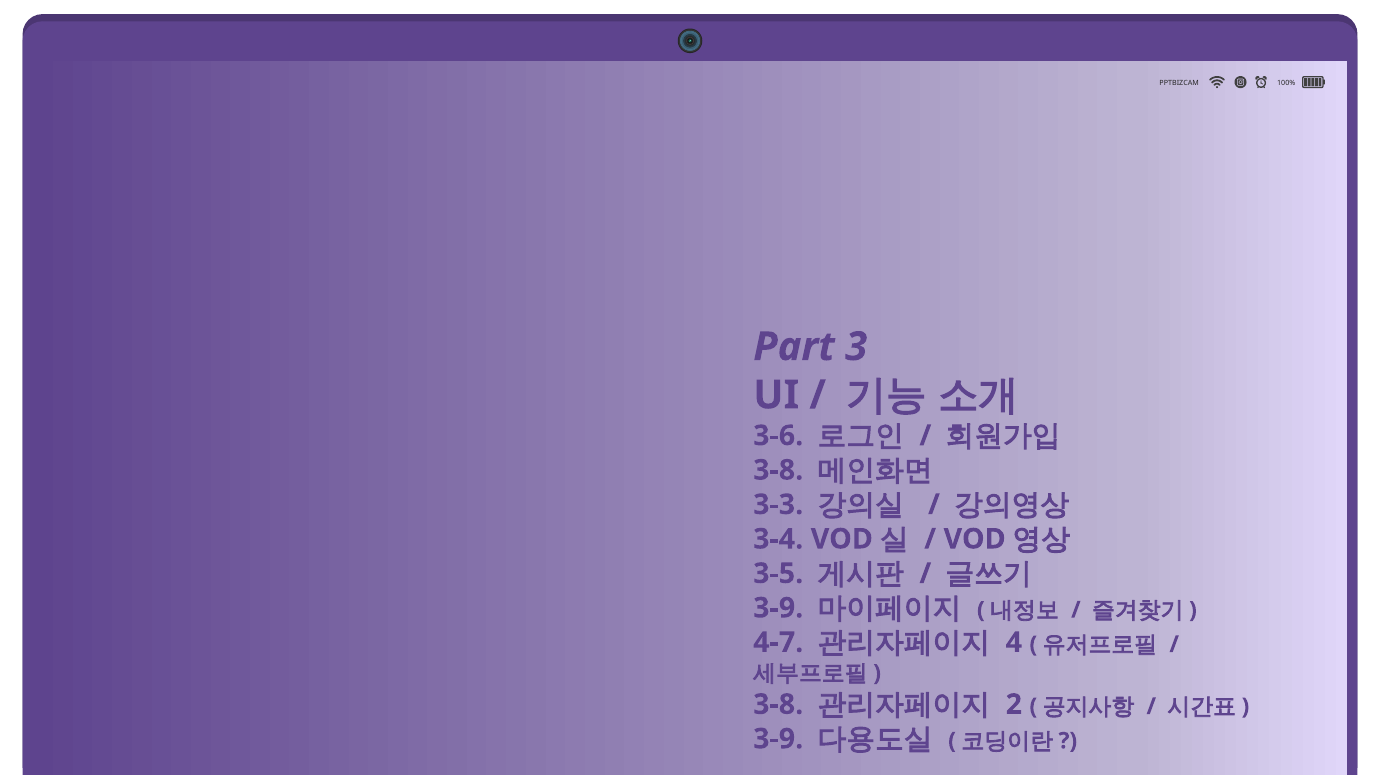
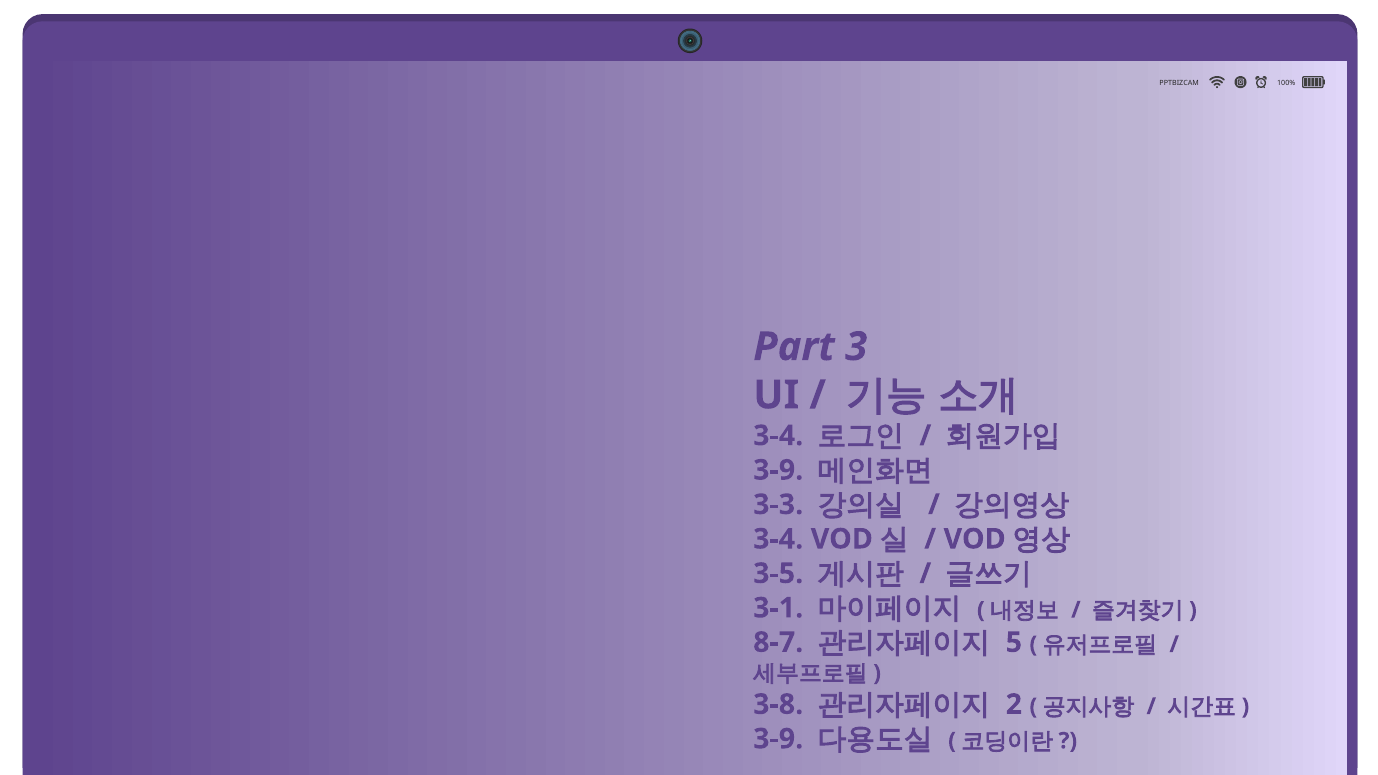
3-6 at (778, 436): 3-6 -> 3-4
3-8 at (778, 470): 3-8 -> 3-9
3-9 at (778, 608): 3-9 -> 3-1
4-7: 4-7 -> 8-7
4: 4 -> 5
